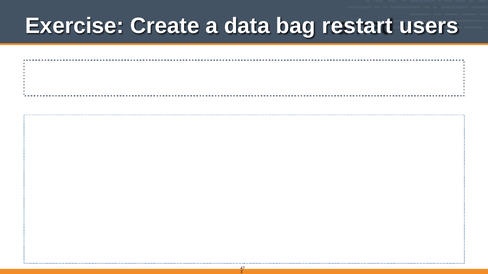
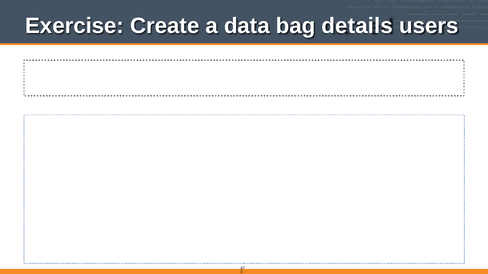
restart: restart -> details
